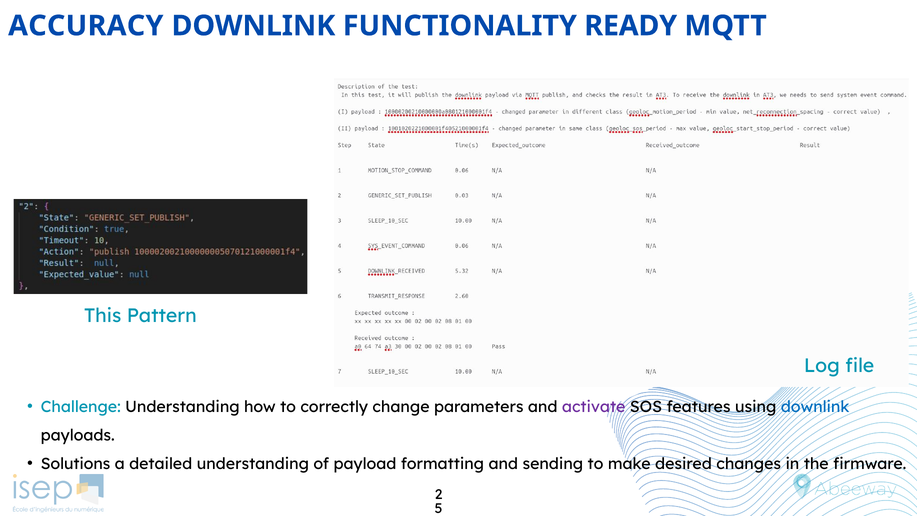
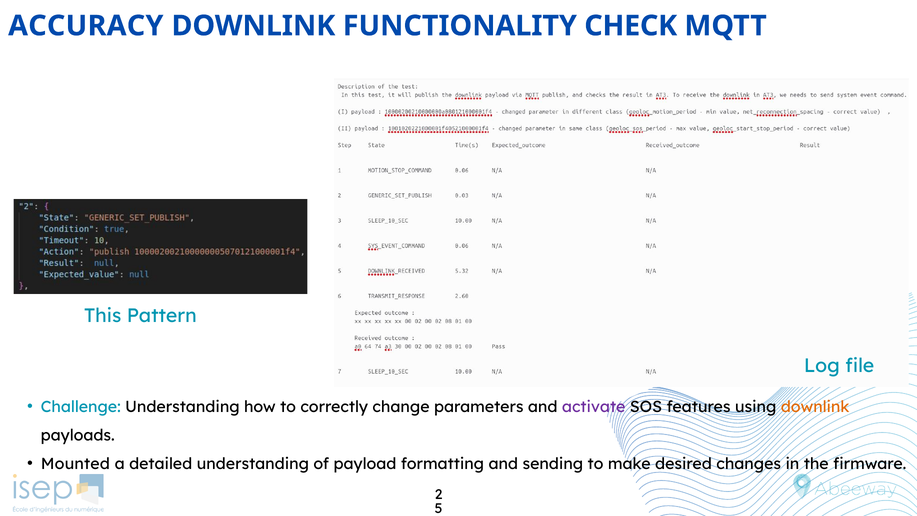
READY: READY -> CHECK
downlink at (815, 407) colour: blue -> orange
Solutions: Solutions -> Mounted
